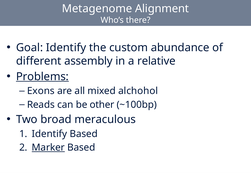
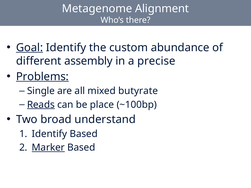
Goal underline: none -> present
relative: relative -> precise
Exons: Exons -> Single
alchohol: alchohol -> butyrate
Reads underline: none -> present
other: other -> place
meraculous: meraculous -> understand
